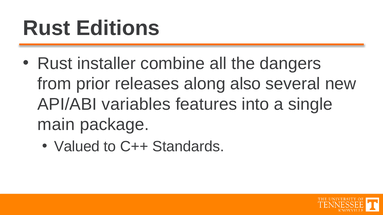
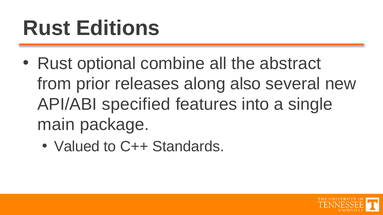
installer: installer -> optional
dangers: dangers -> abstract
variables: variables -> specified
